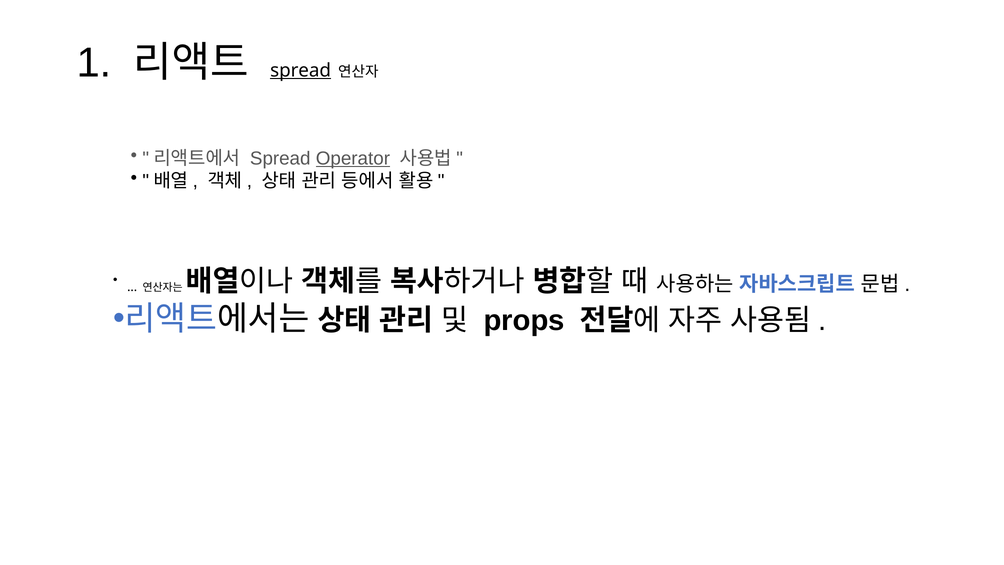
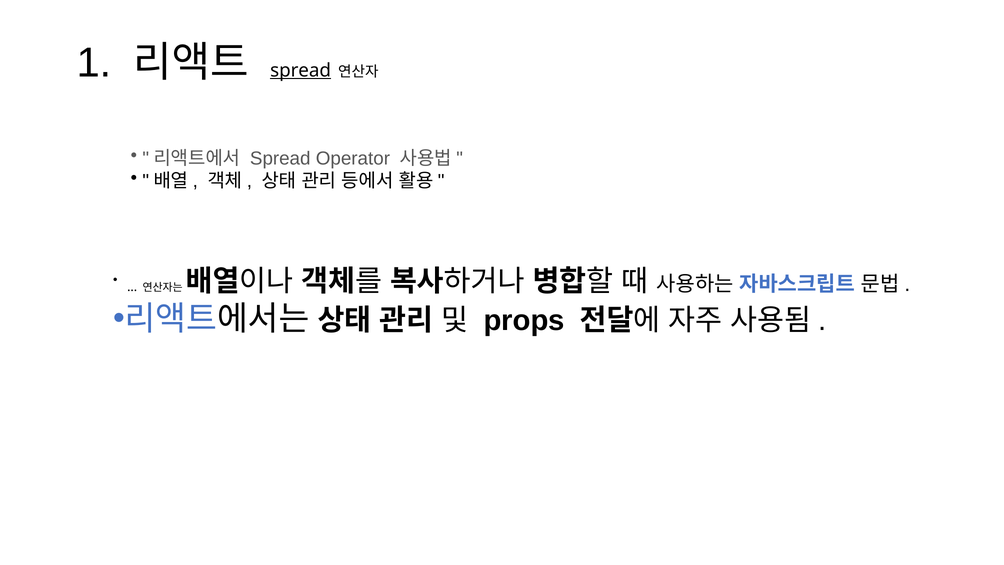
Operator underline: present -> none
